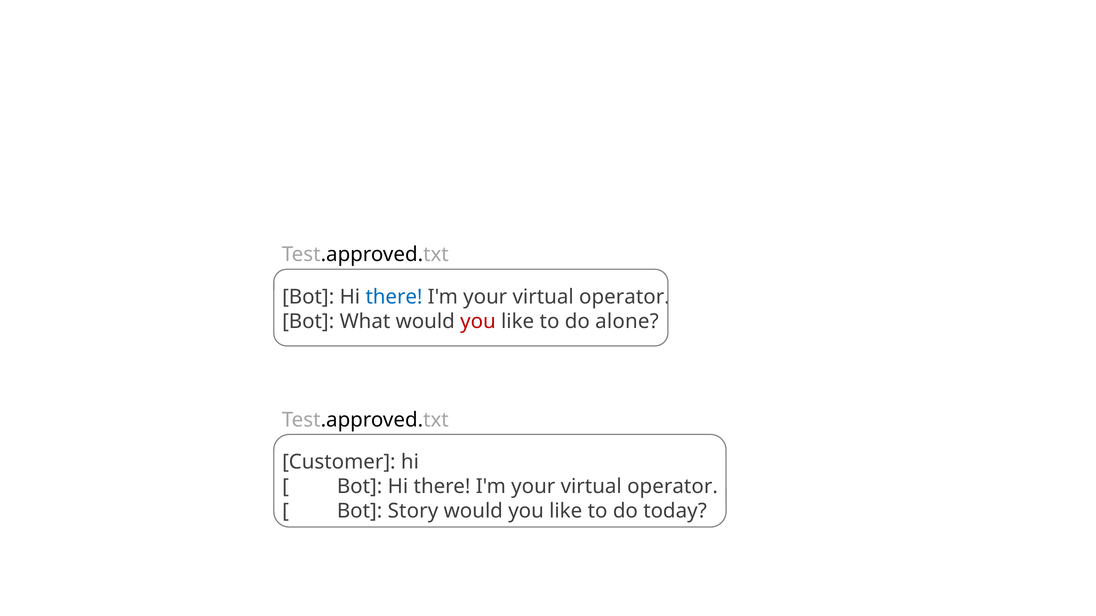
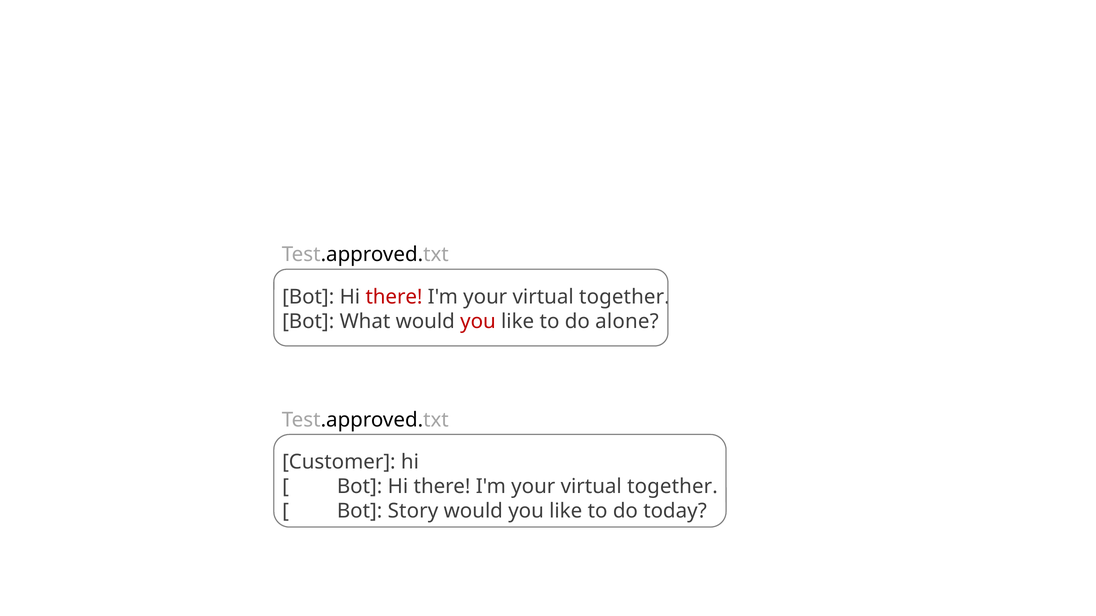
there at (394, 297) colour: blue -> red
operator at (624, 297): operator -> together
operator at (673, 487): operator -> together
